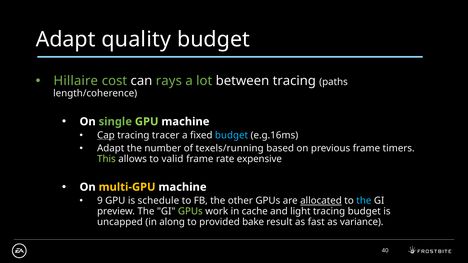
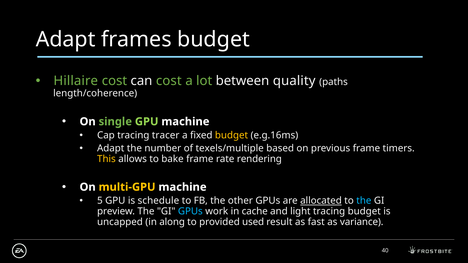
quality: quality -> frames
can rays: rays -> cost
between tracing: tracing -> quality
Cap underline: present -> none
budget at (232, 135) colour: light blue -> yellow
texels/running: texels/running -> texels/multiple
This colour: light green -> yellow
valid: valid -> bake
expensive: expensive -> rendering
9: 9 -> 5
GPUs at (190, 211) colour: light green -> light blue
bake: bake -> used
